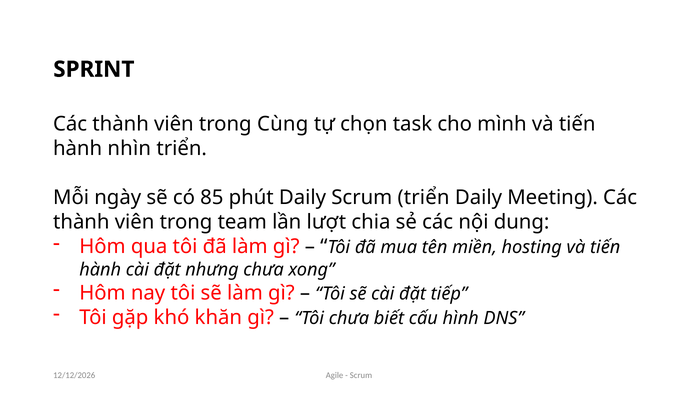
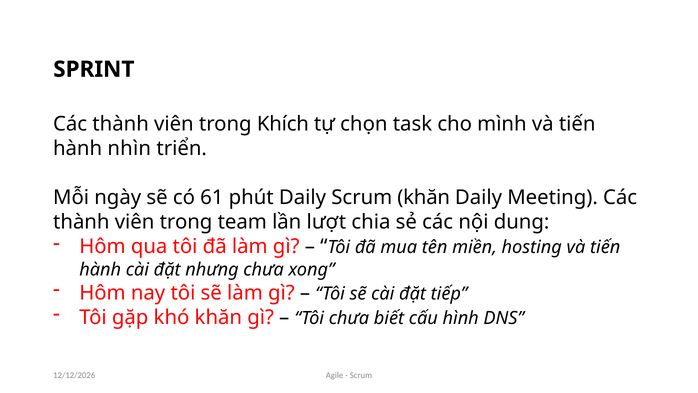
Cùng: Cùng -> Khích
85: 85 -> 61
Scrum triển: triển -> khăn
